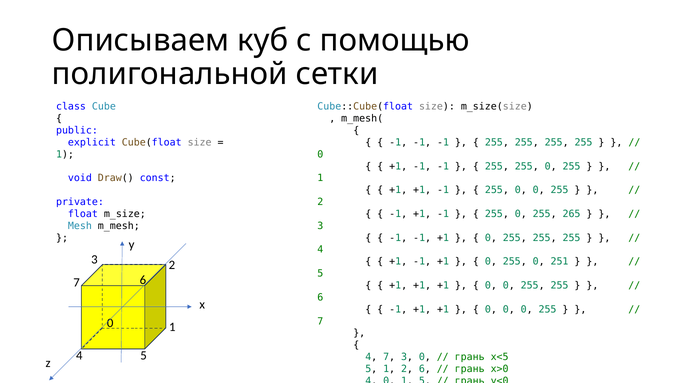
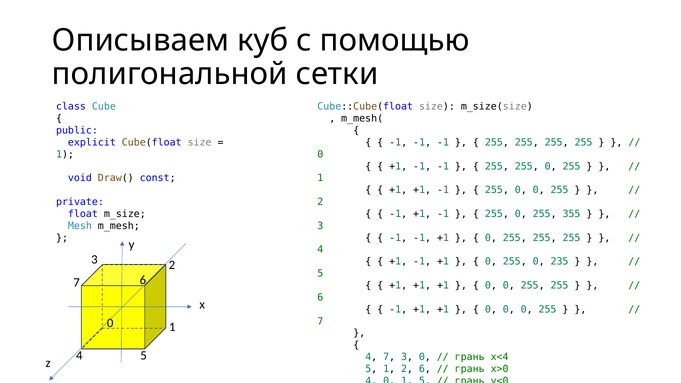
265: 265 -> 355
251: 251 -> 235
x<5: x<5 -> x<4
